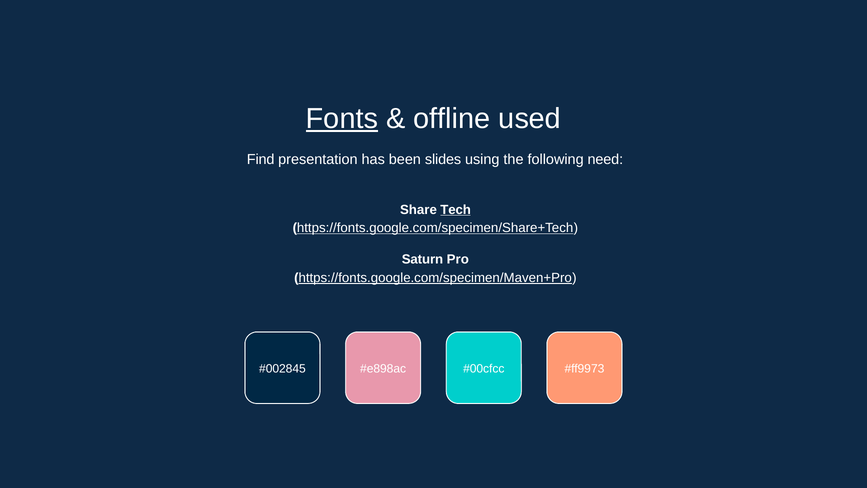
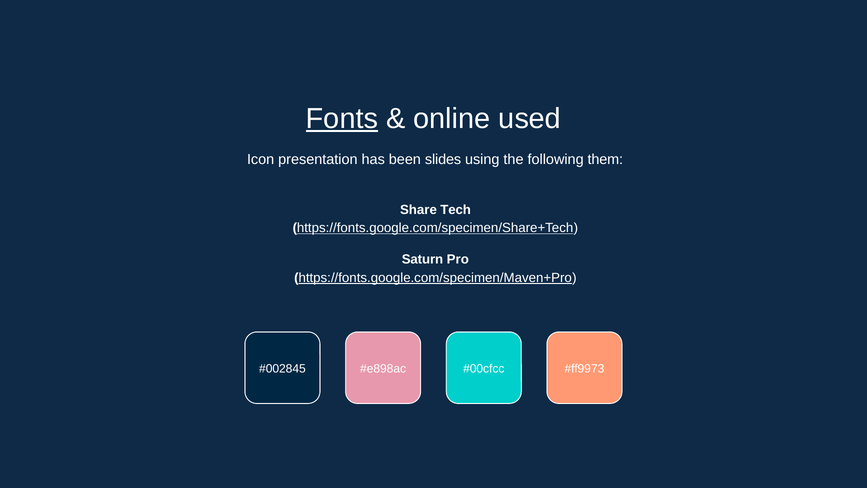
offline: offline -> online
Find: Find -> Icon
need: need -> them
Tech underline: present -> none
